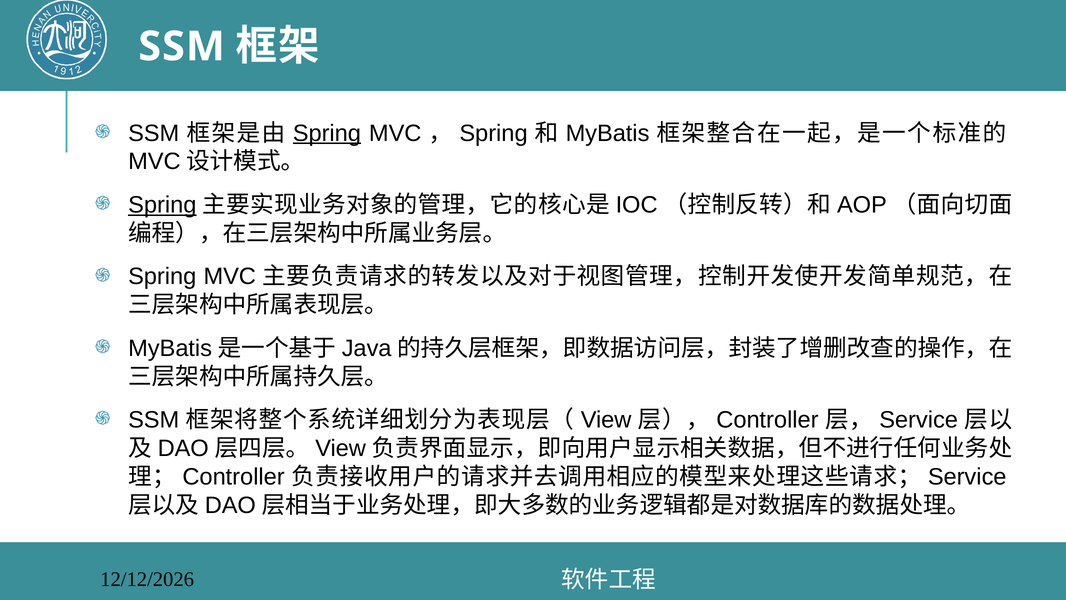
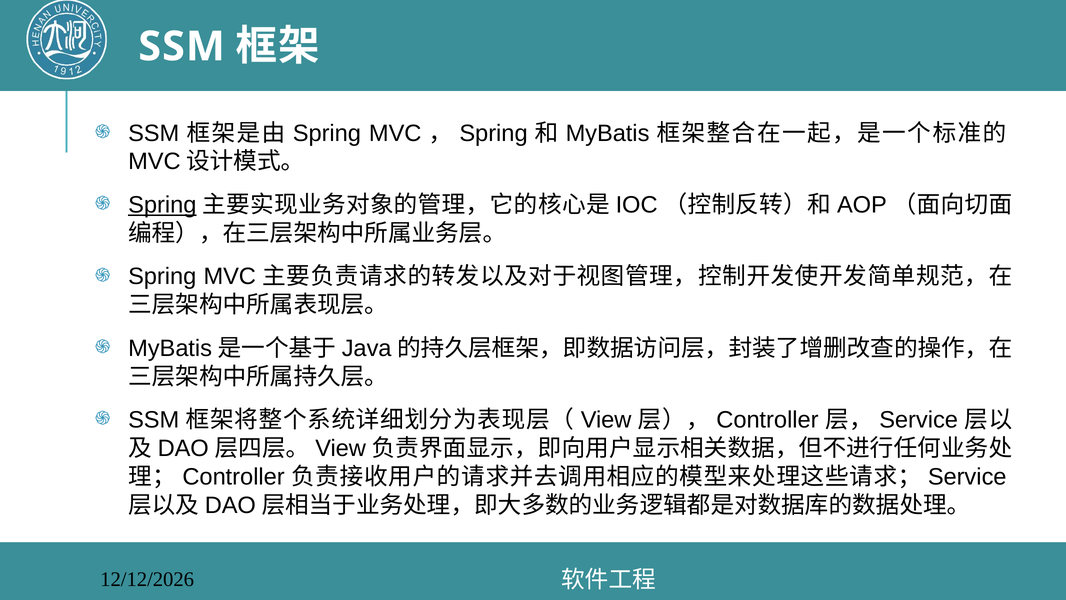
Spring at (327, 133) underline: present -> none
